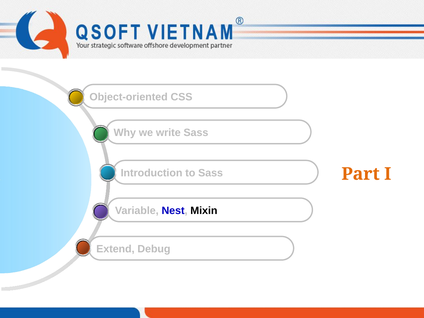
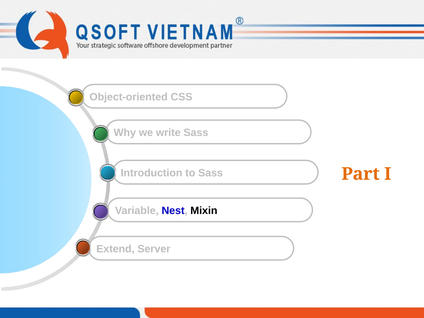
Debug: Debug -> Server
